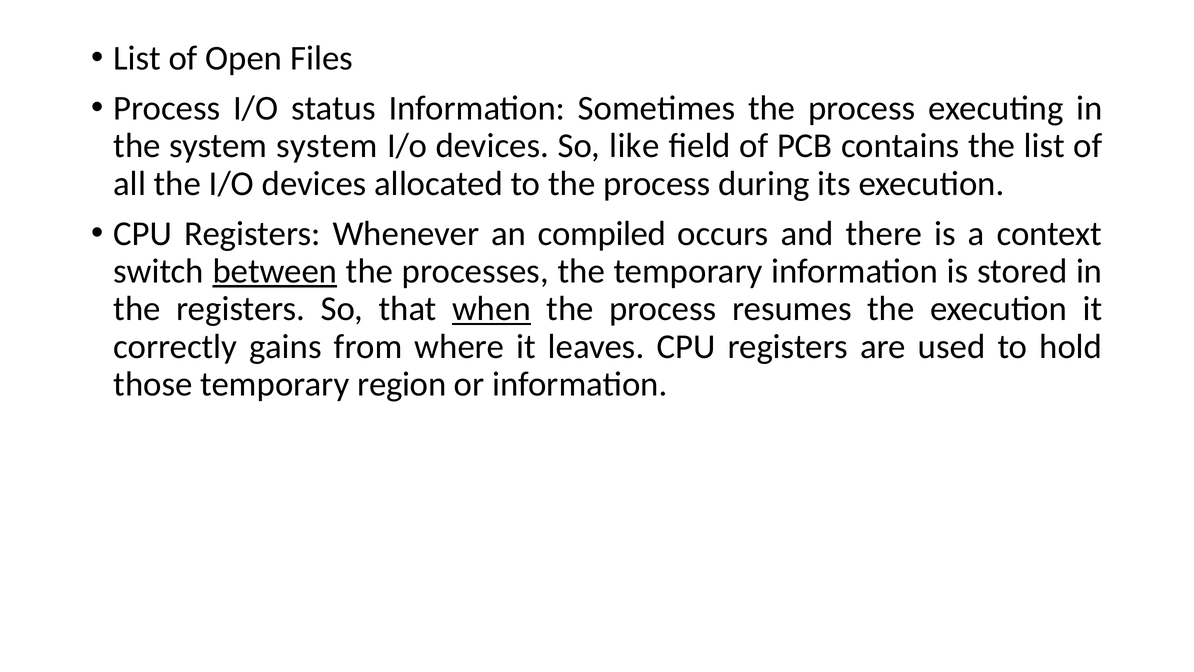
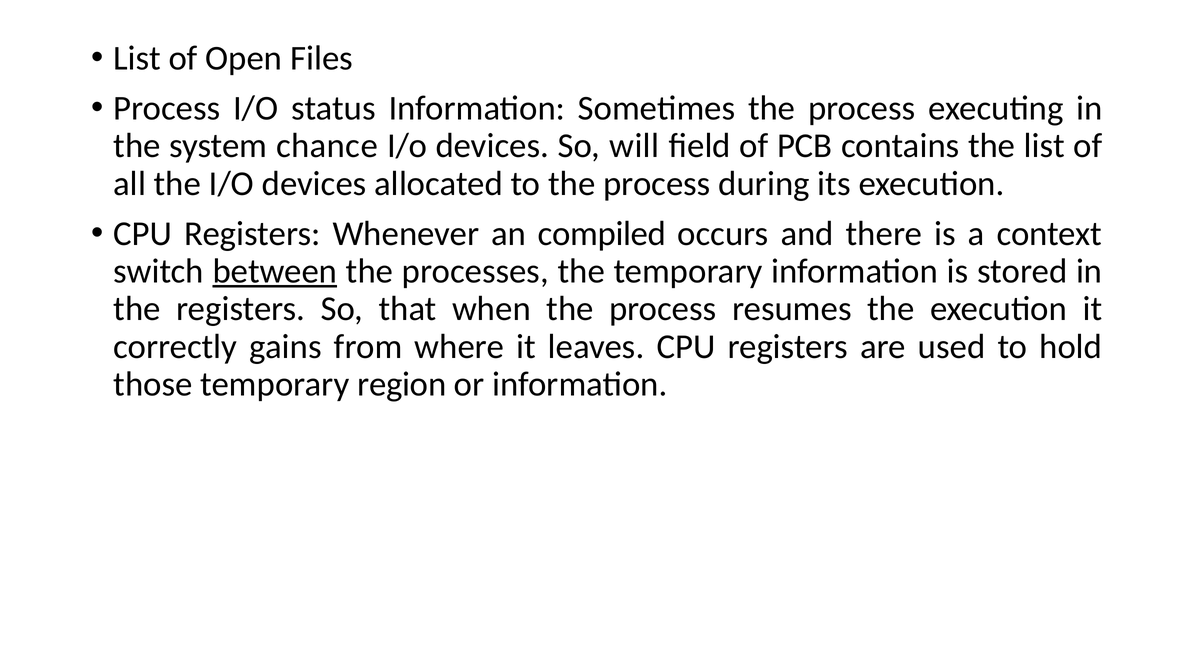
system system: system -> chance
like: like -> will
when underline: present -> none
